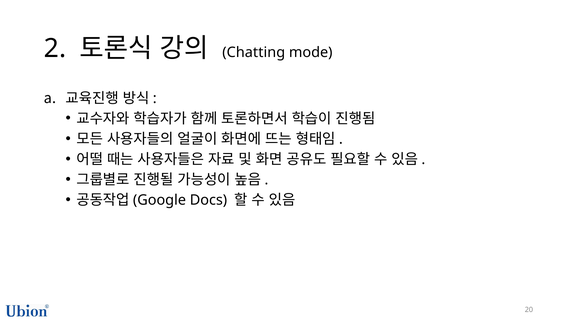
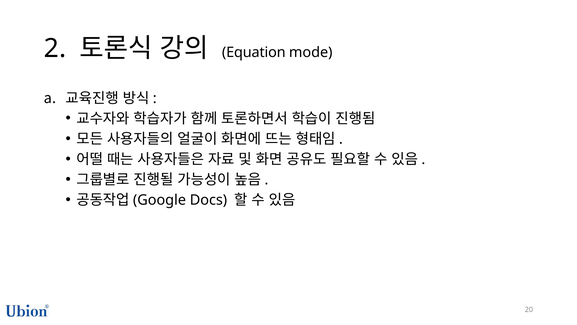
Chatting: Chatting -> Equation
